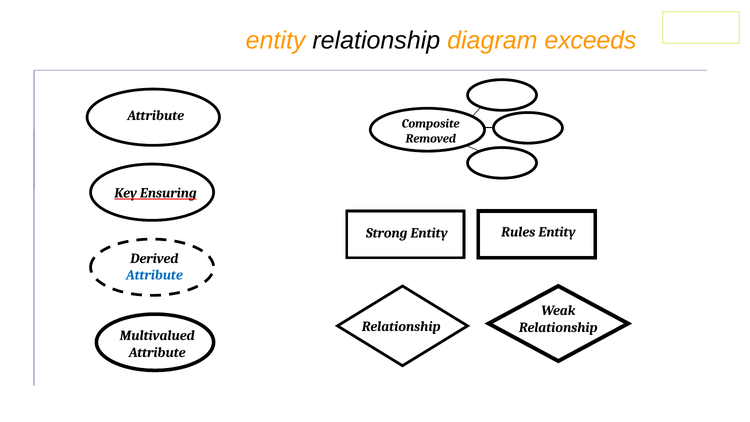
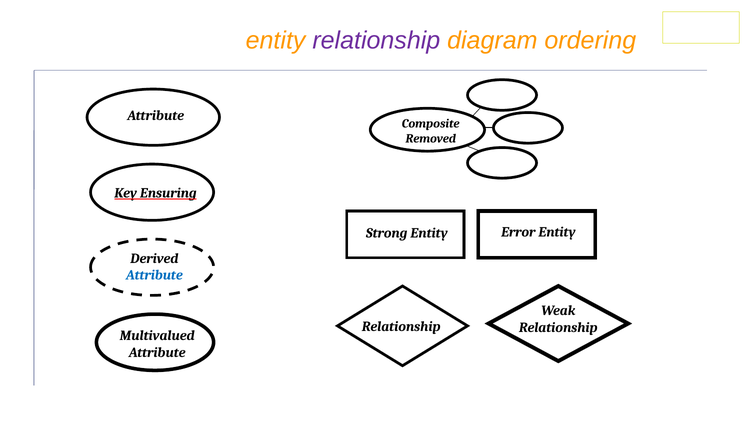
relationship at (376, 41) colour: black -> purple
exceeds: exceeds -> ordering
Rules: Rules -> Error
